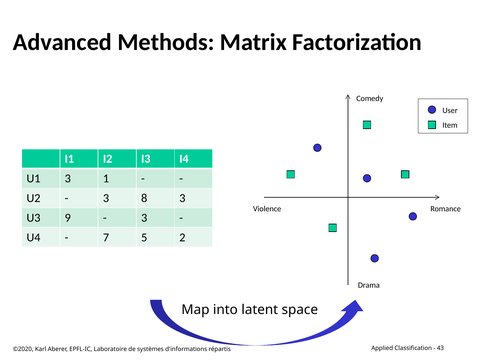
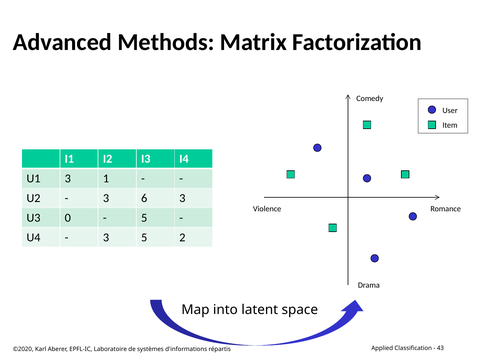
8: 8 -> 6
9: 9 -> 0
3 at (144, 218): 3 -> 5
7 at (106, 238): 7 -> 3
